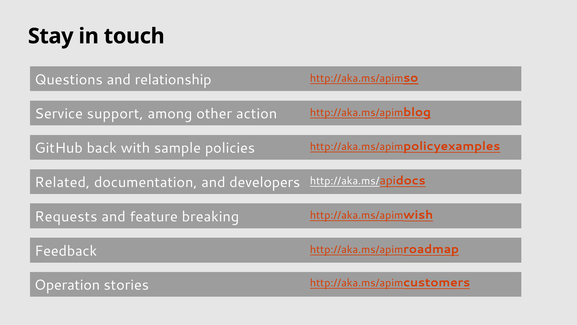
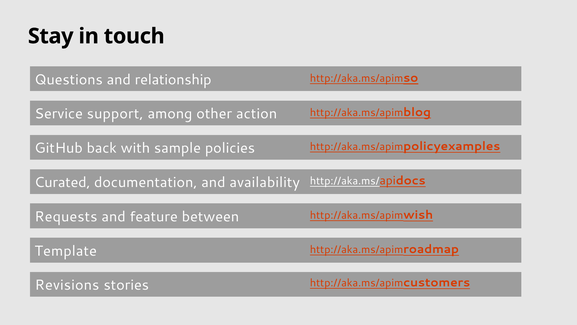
Related: Related -> Curated
developers: developers -> availability
breaking: breaking -> between
Feedback: Feedback -> Template
Operation: Operation -> Revisions
